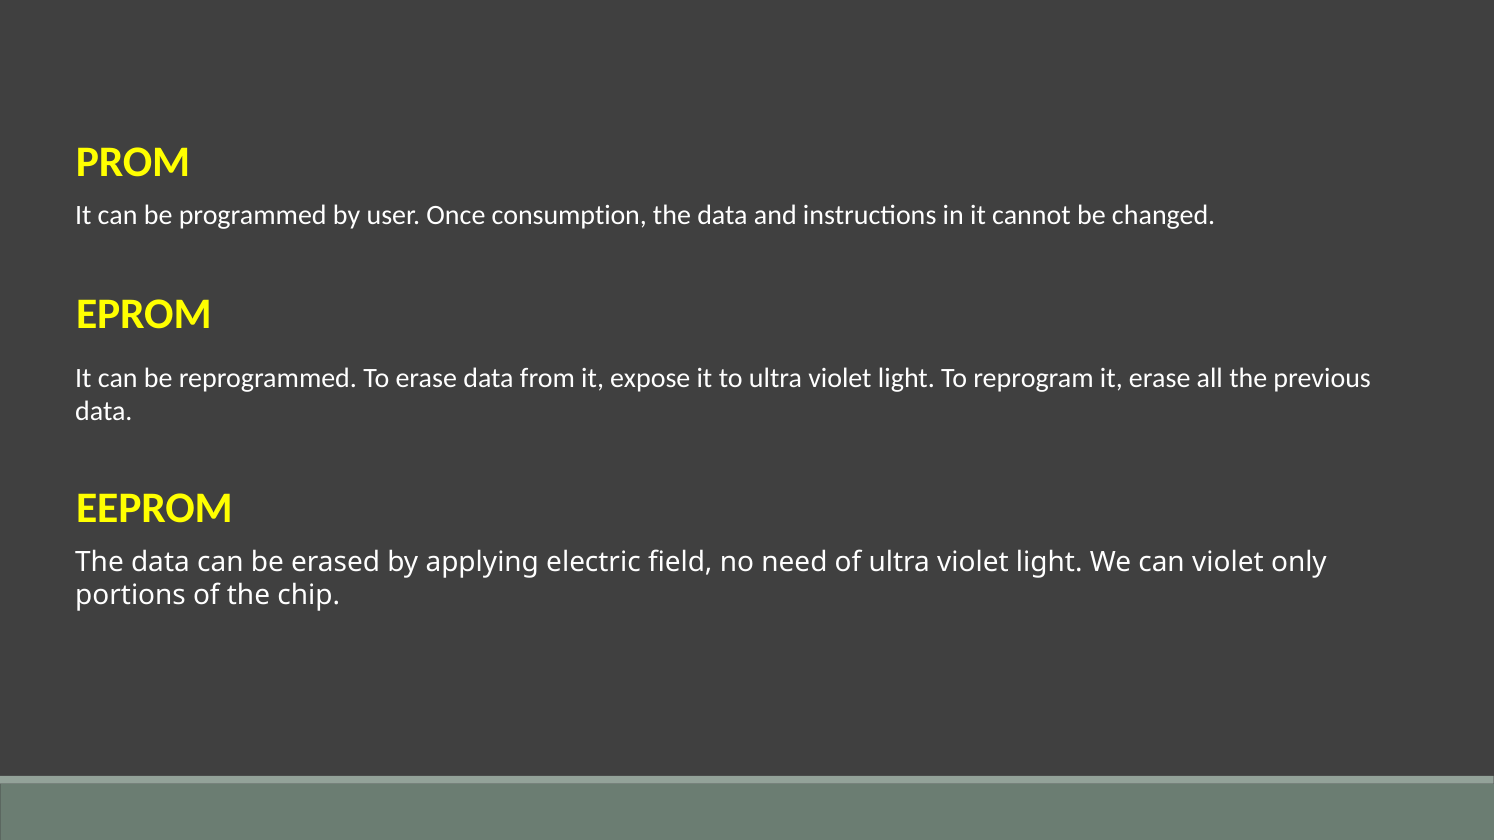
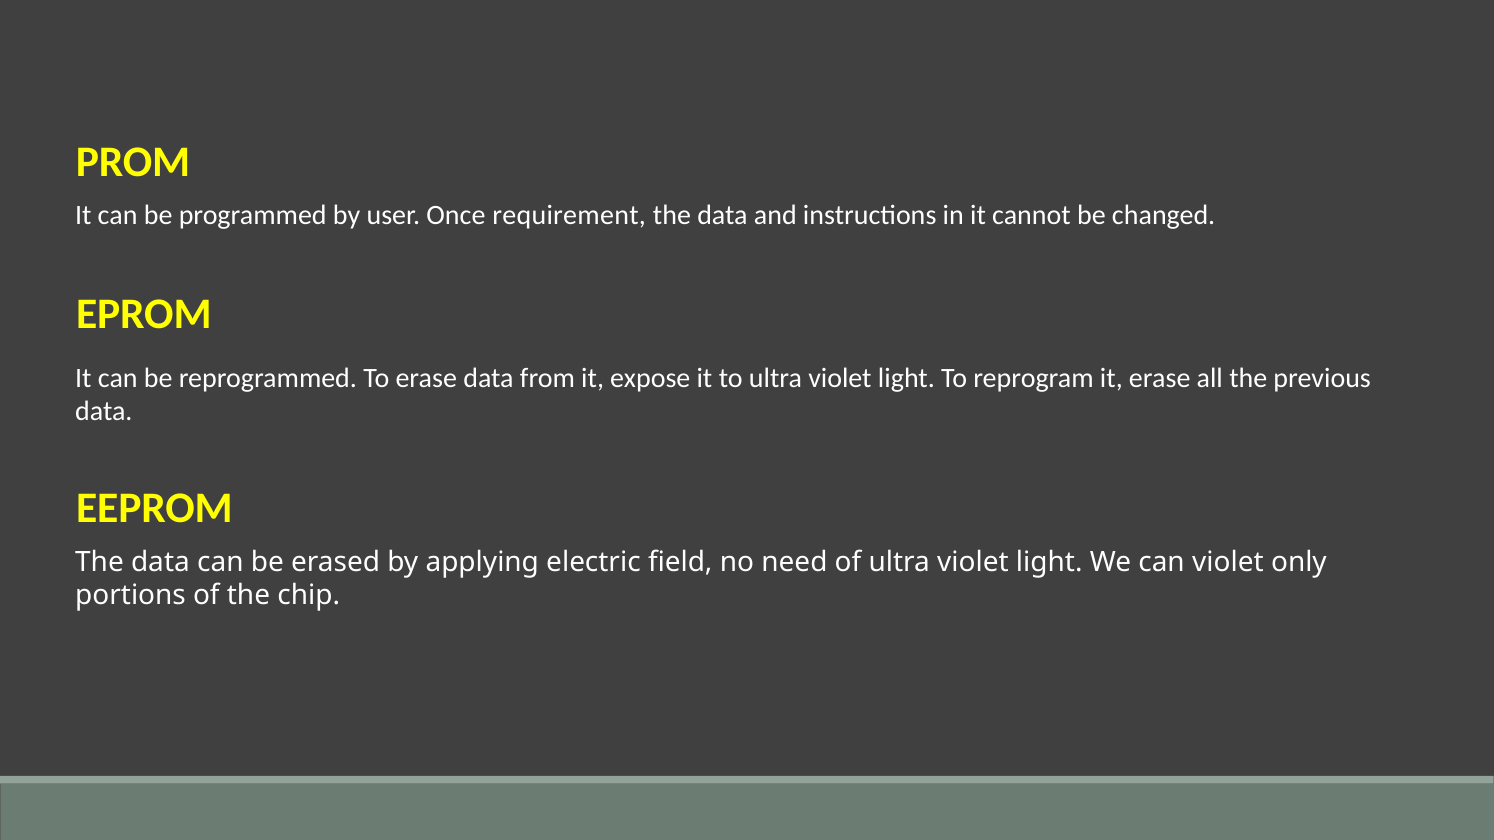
consumption: consumption -> requirement
